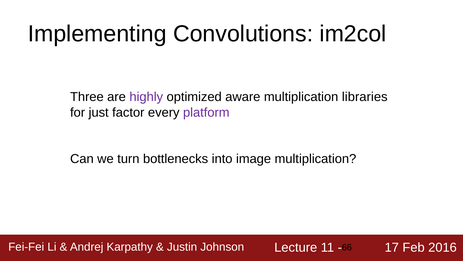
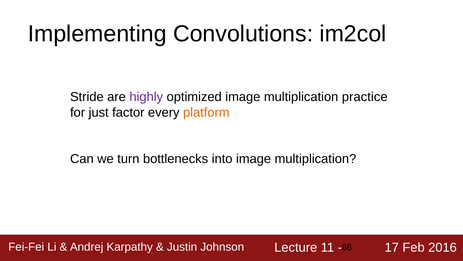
Three: Three -> Stride
optimized aware: aware -> image
libraries: libraries -> practice
platform colour: purple -> orange
